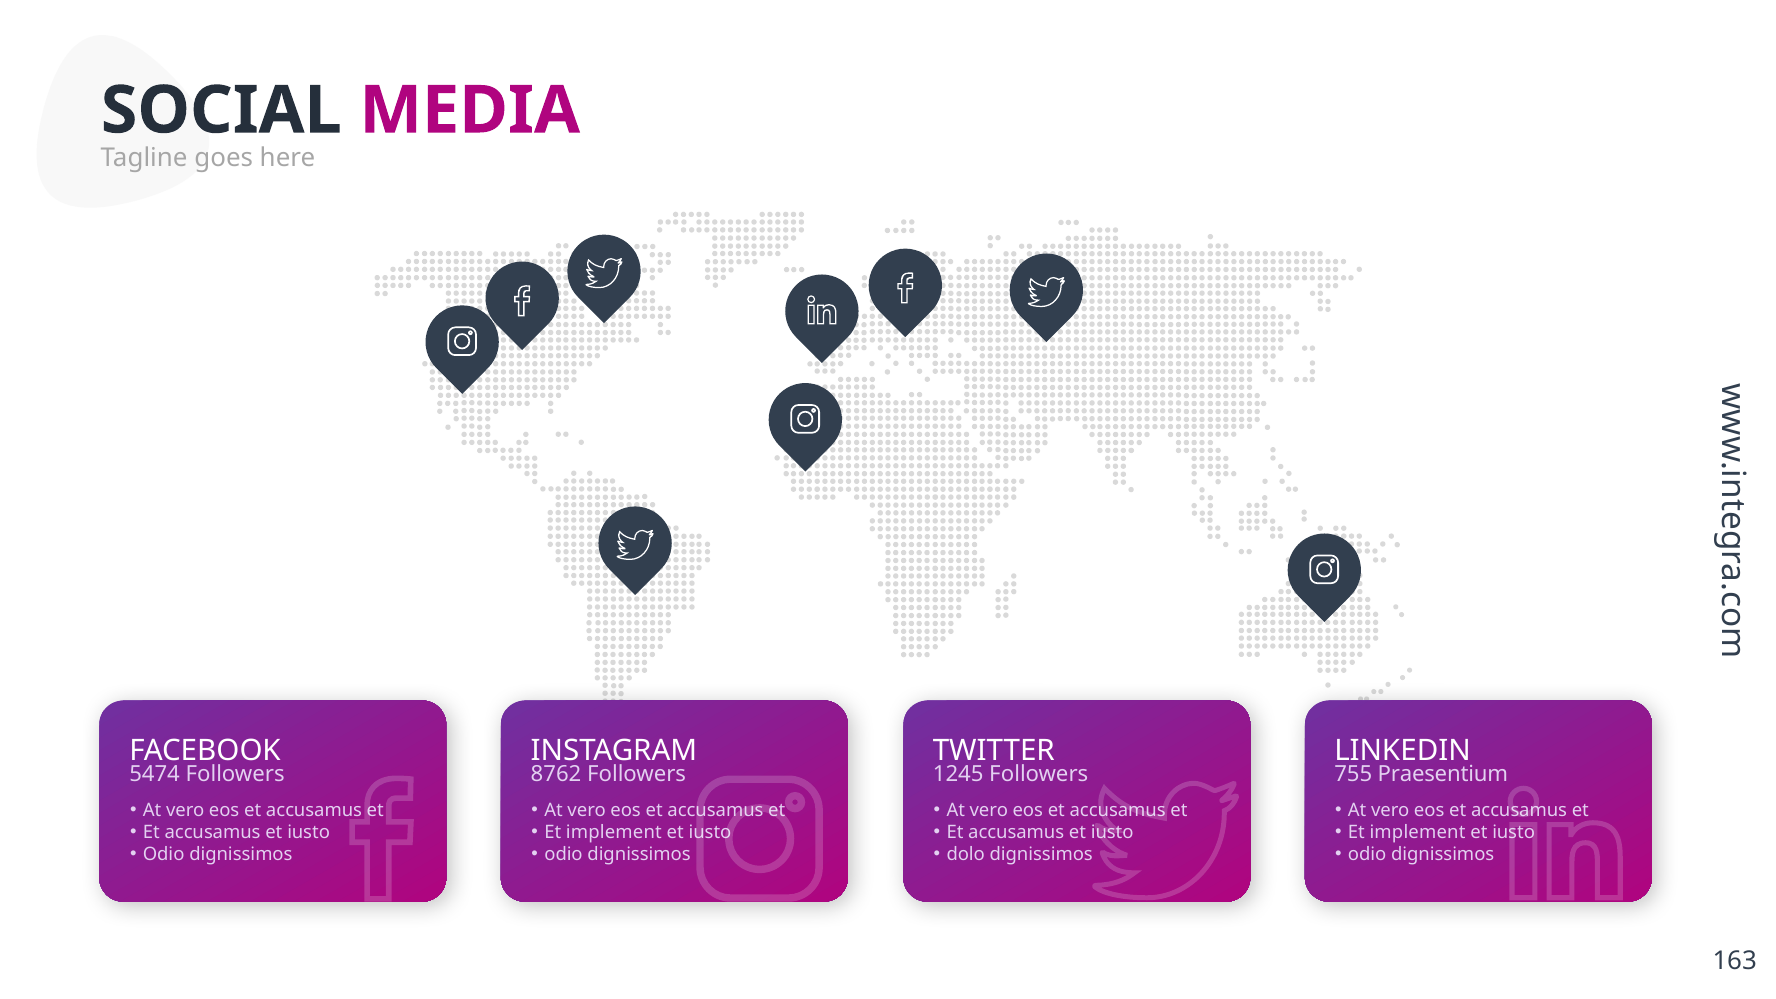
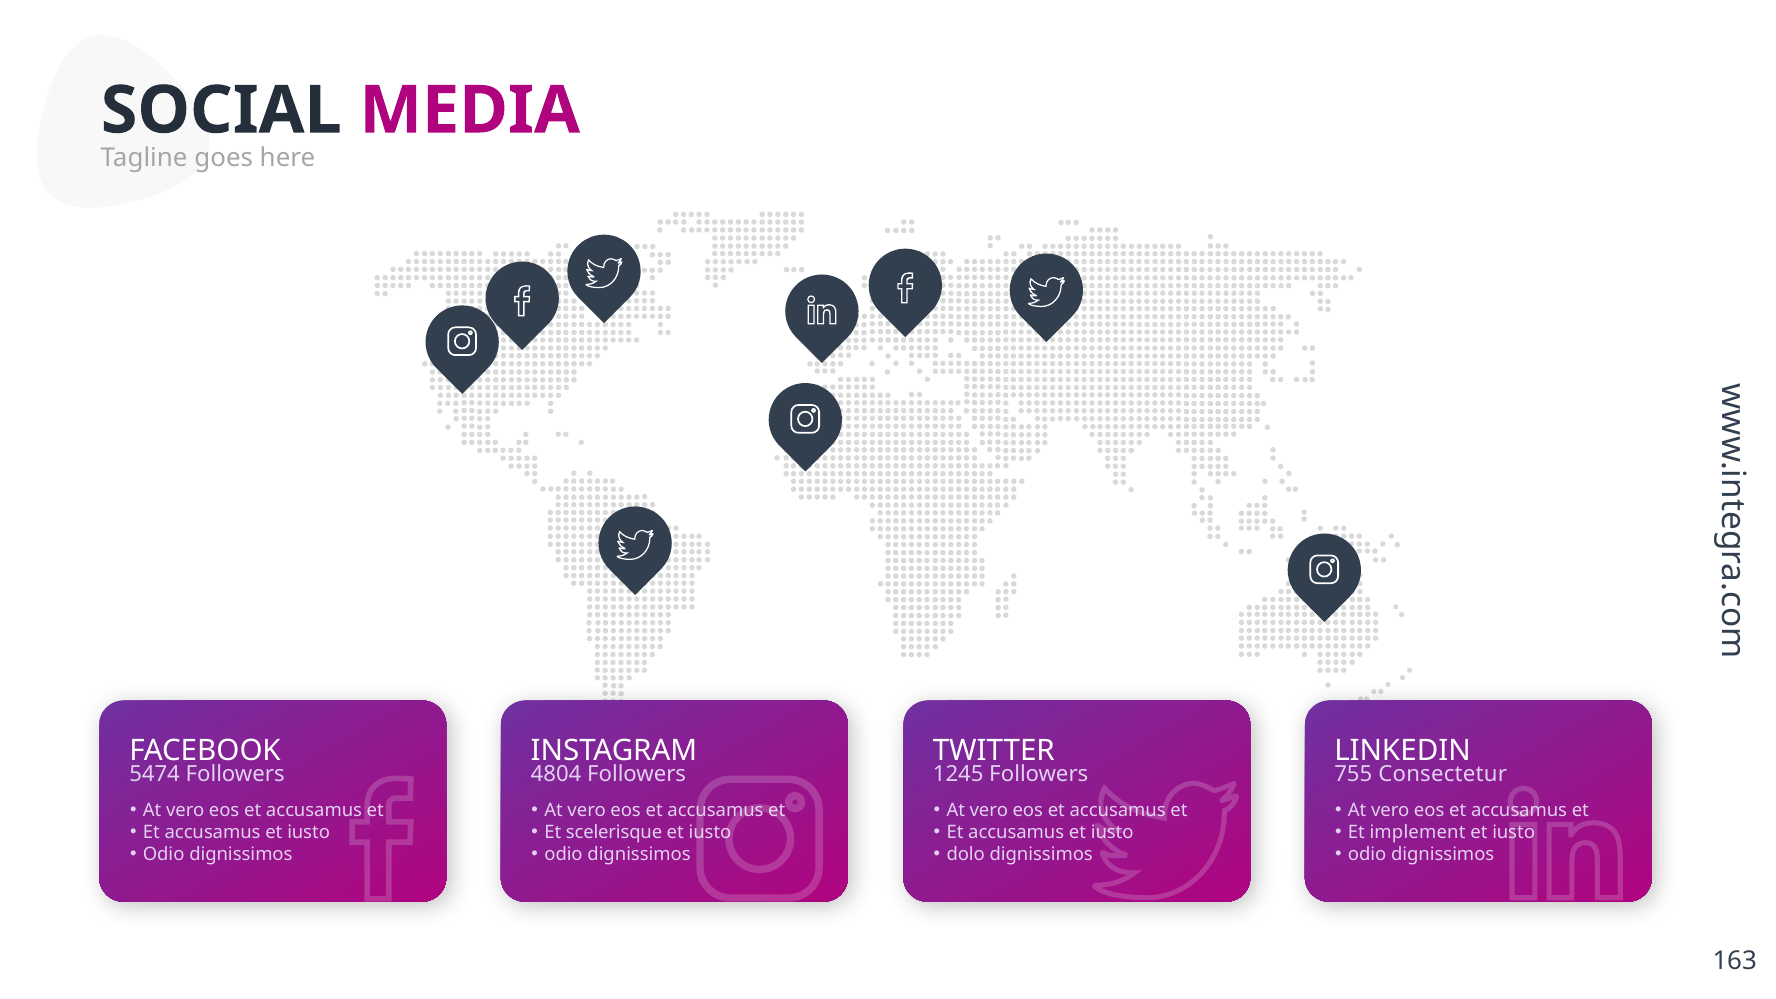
8762: 8762 -> 4804
Praesentium: Praesentium -> Consectetur
implement at (614, 833): implement -> scelerisque
